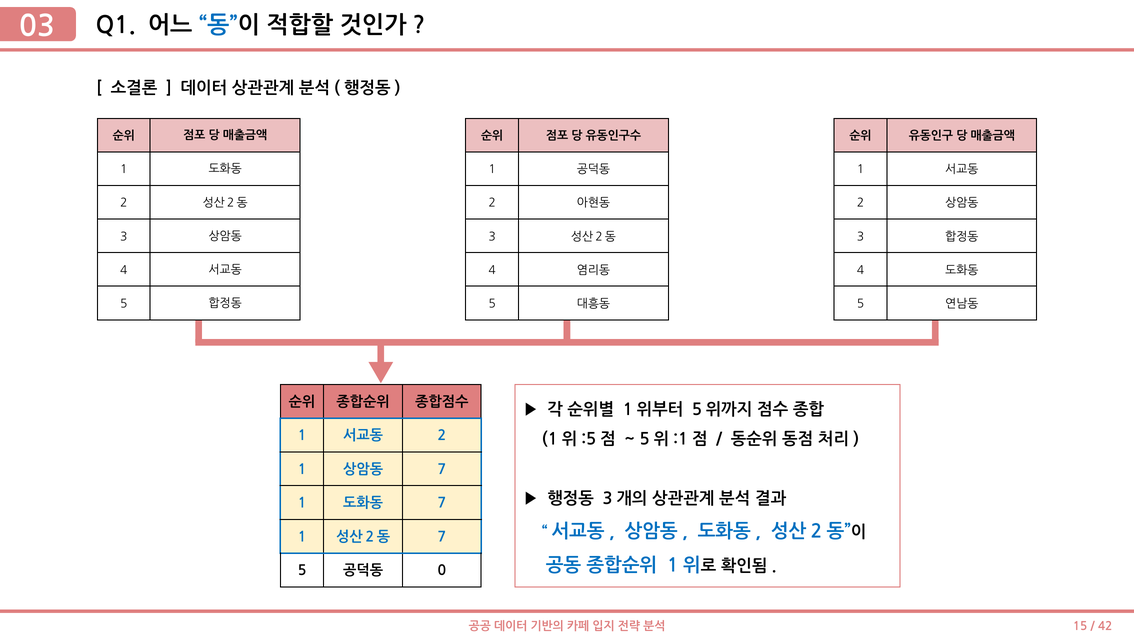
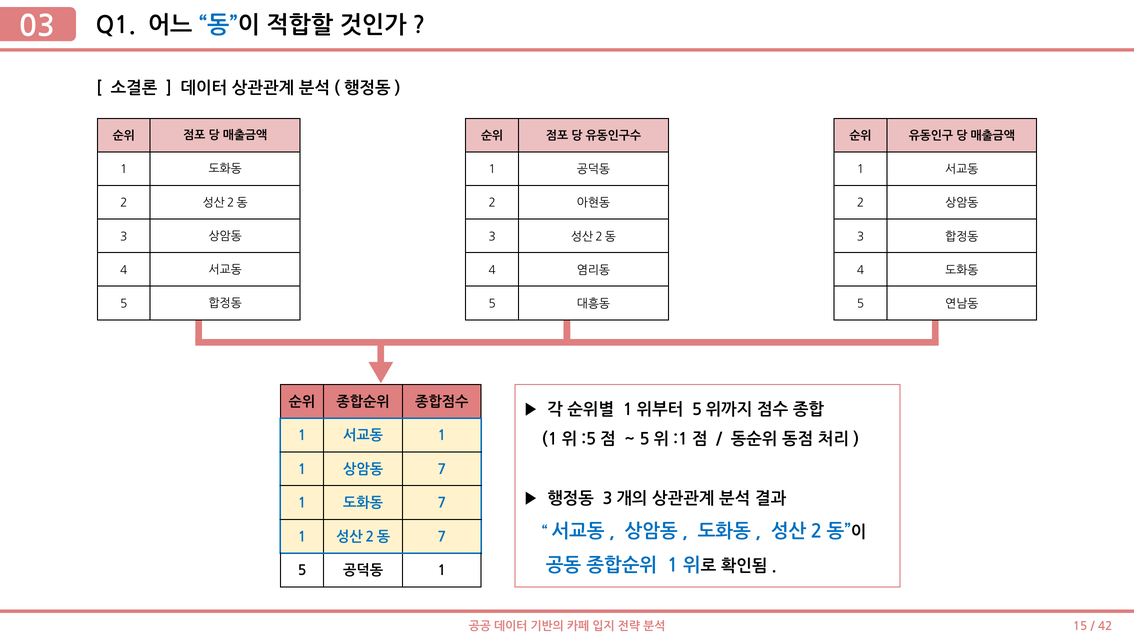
2 at (442, 436): 2 -> 1
0 at (442, 570): 0 -> 1
